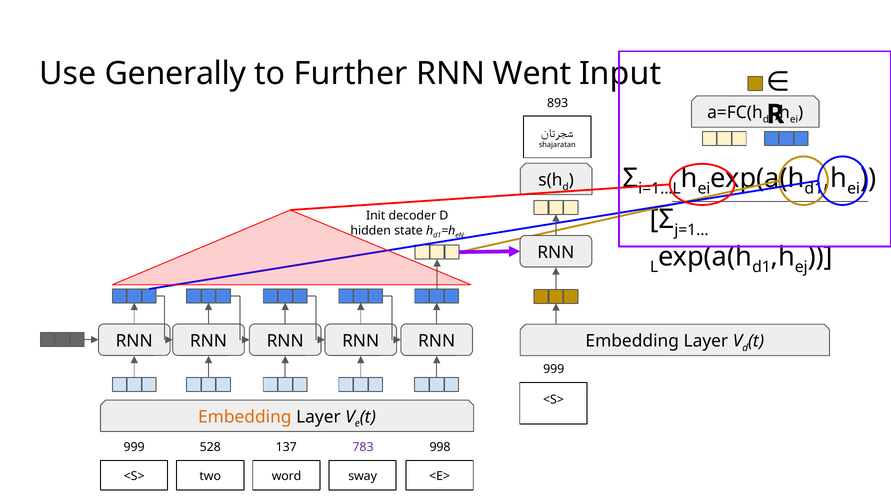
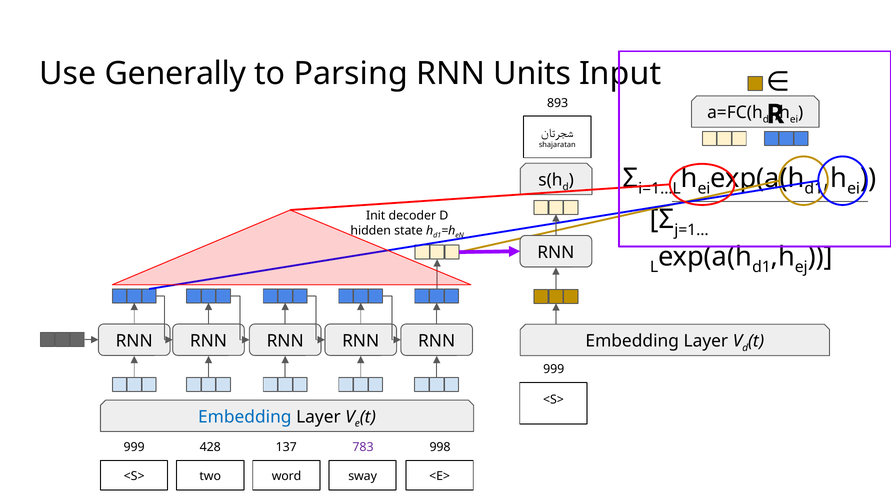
Further: Further -> Parsing
Went: Went -> Units
Embedding at (245, 417) colour: orange -> blue
528: 528 -> 428
